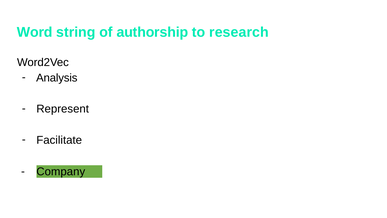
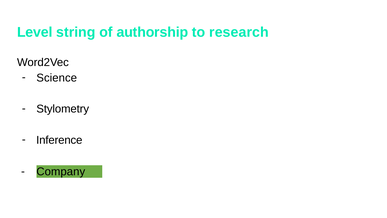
Word: Word -> Level
Analysis: Analysis -> Science
Represent: Represent -> Stylometry
Facilitate: Facilitate -> Inference
